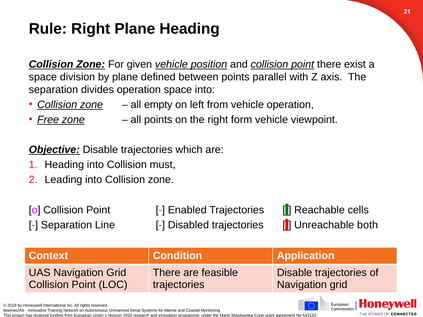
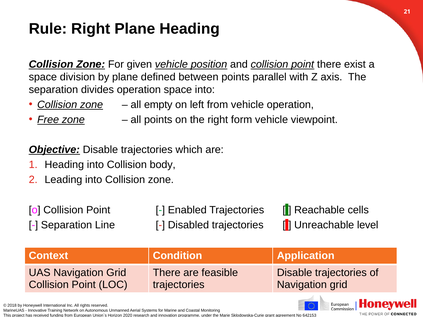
must: must -> body
both: both -> level
